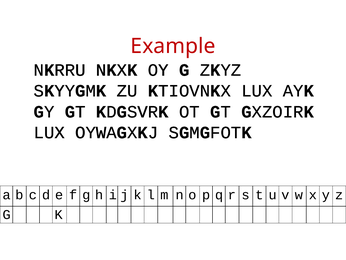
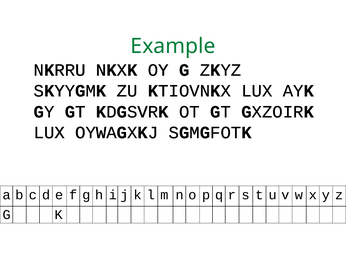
Example colour: red -> green
